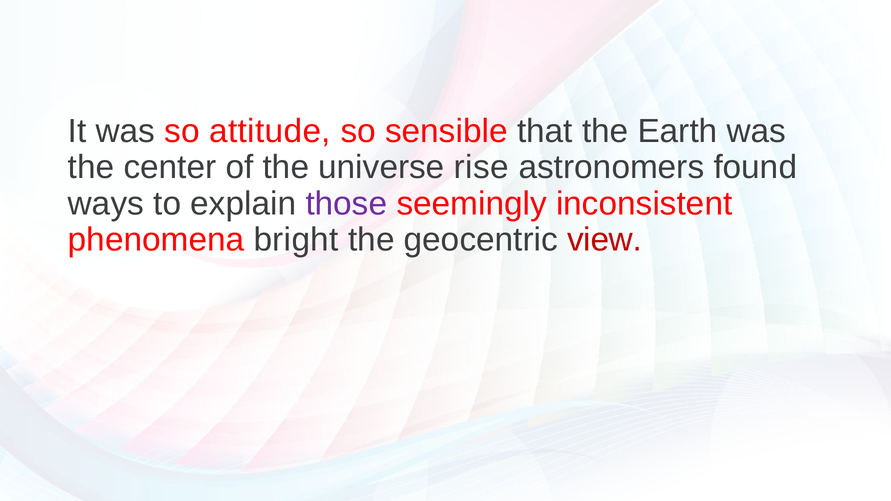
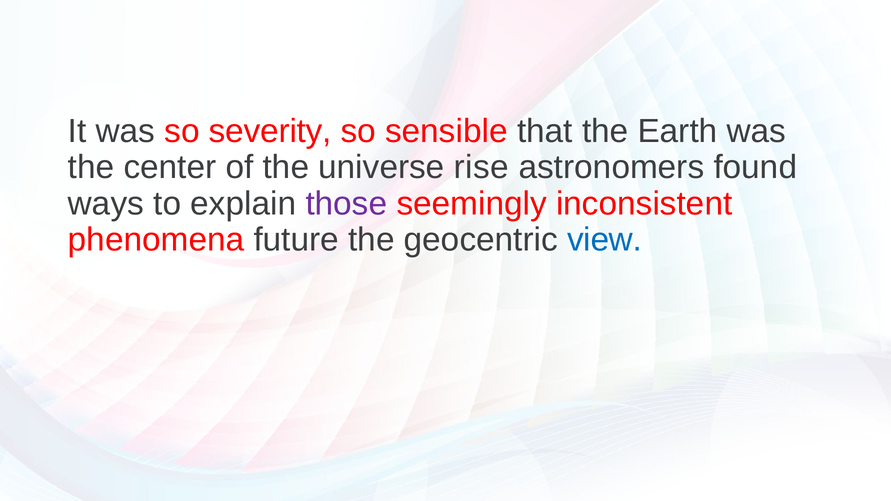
attitude: attitude -> severity
bright: bright -> future
view colour: red -> blue
